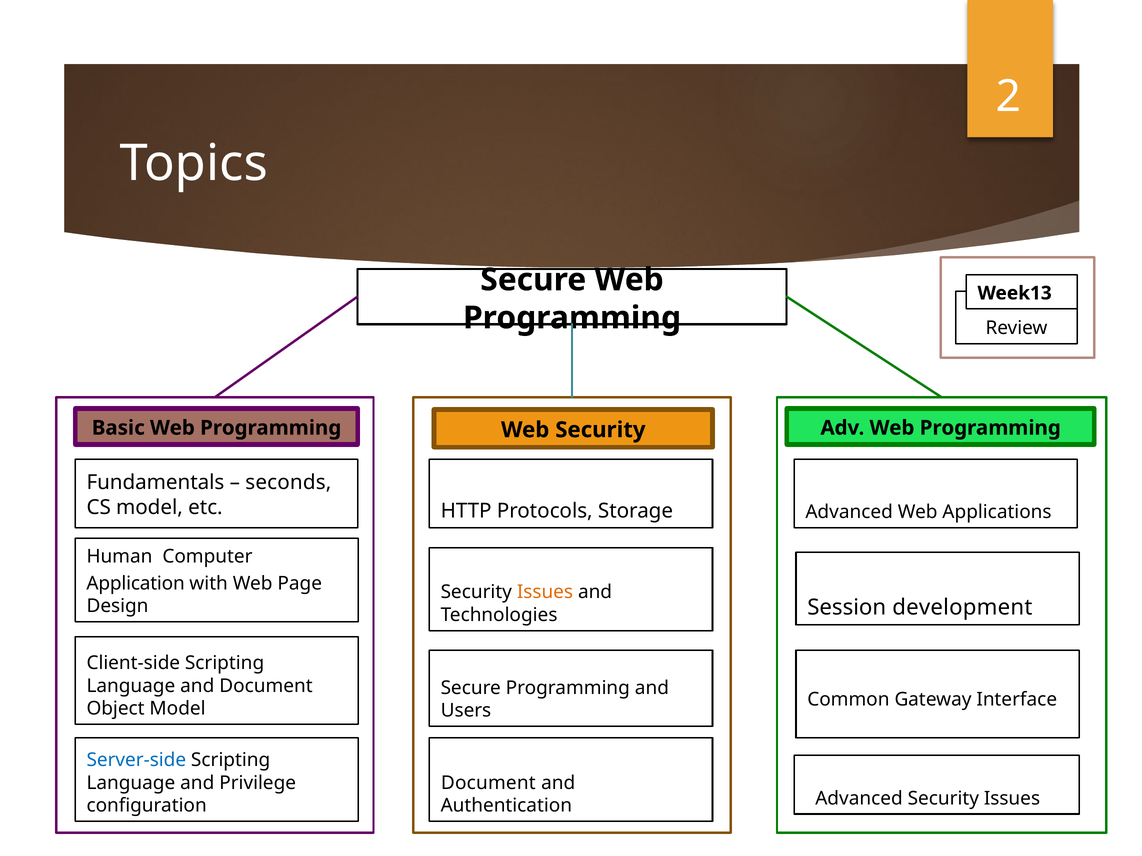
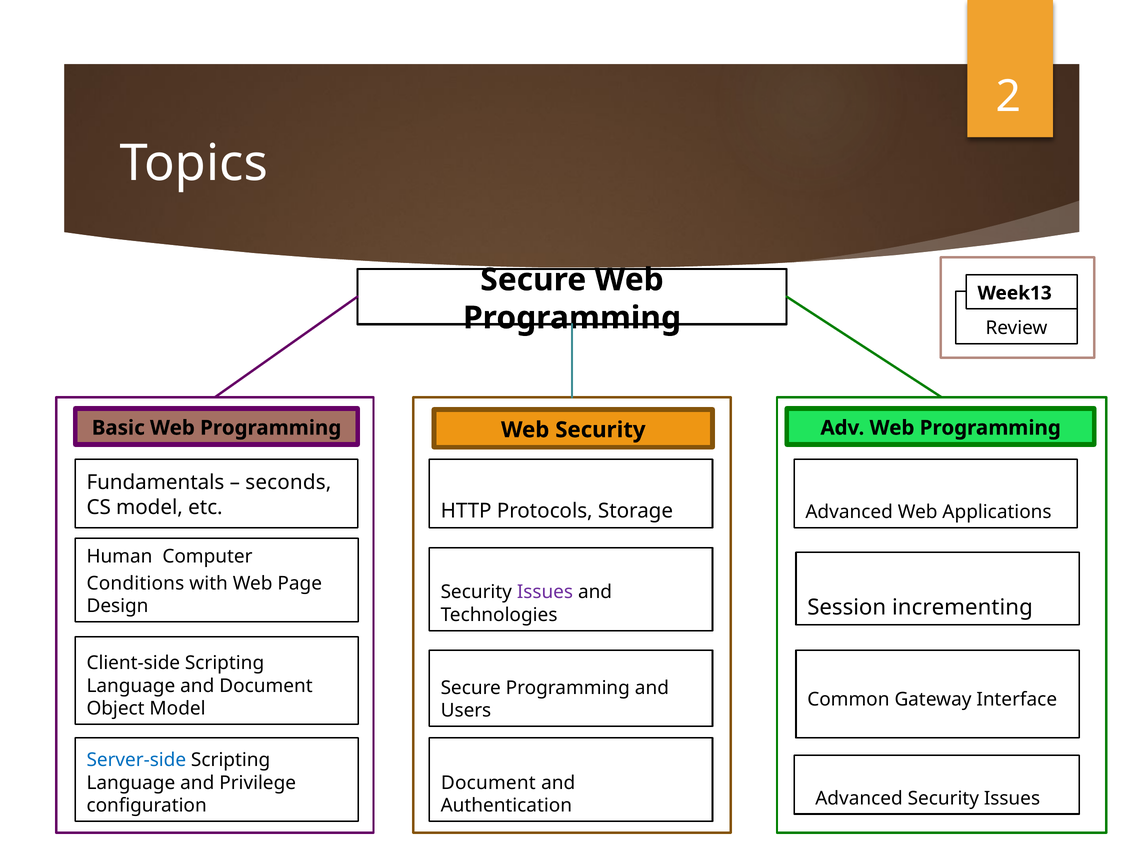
Application: Application -> Conditions
Issues at (545, 592) colour: orange -> purple
development: development -> incrementing
